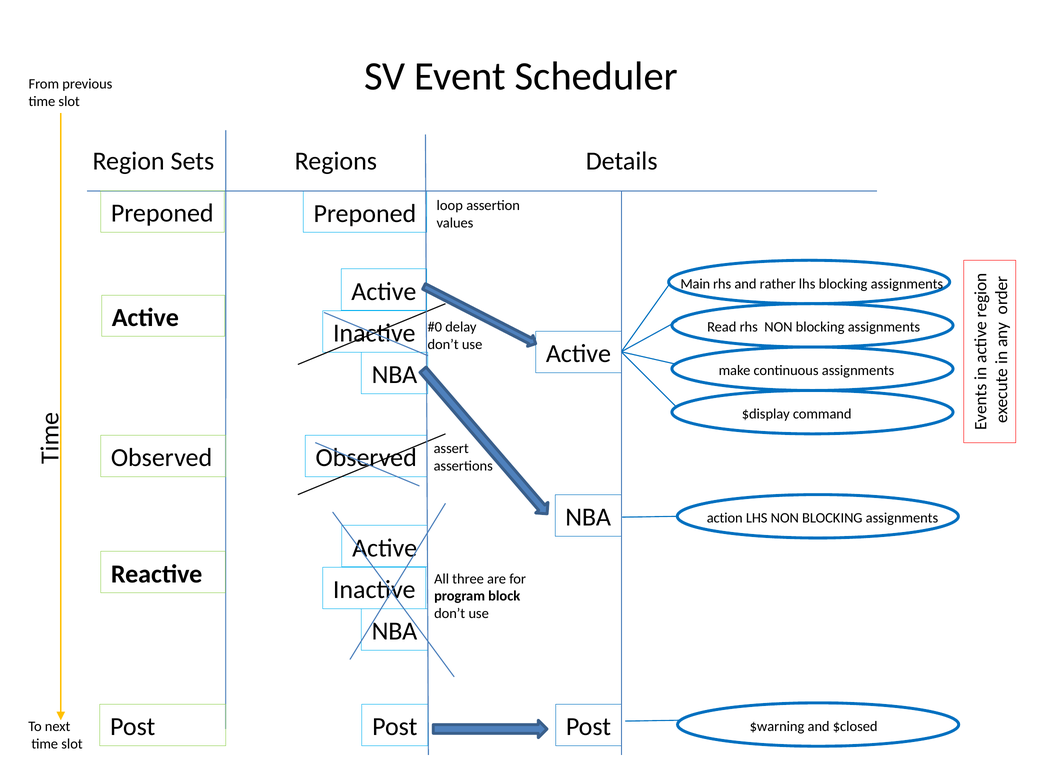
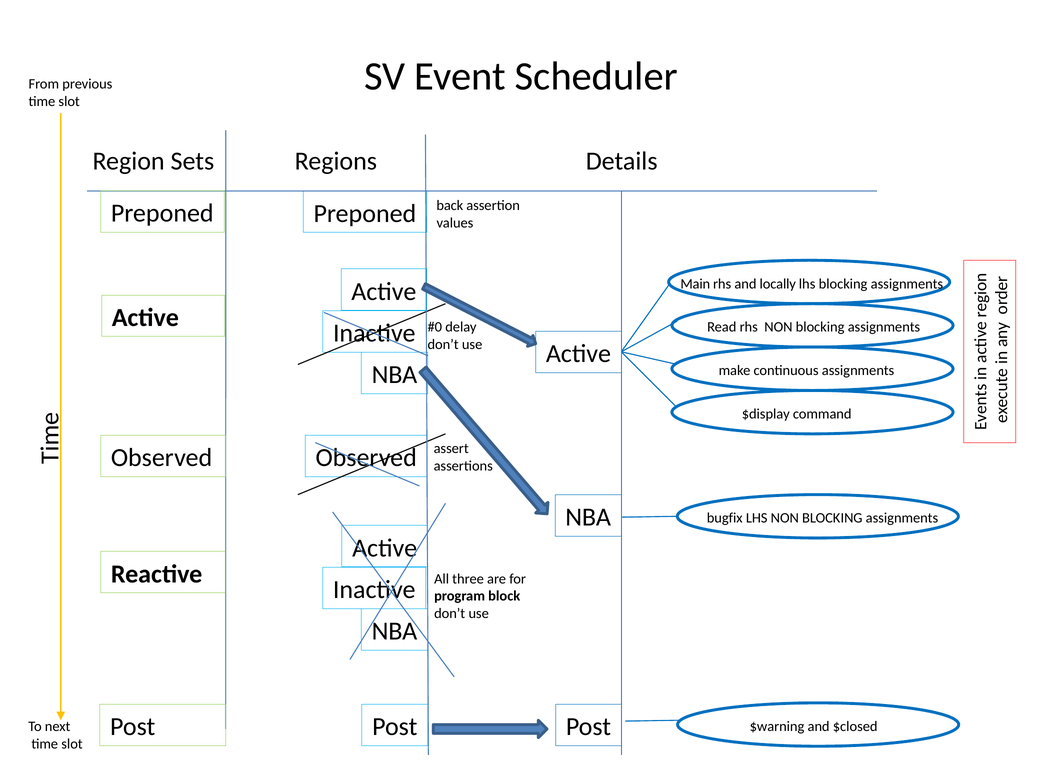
loop: loop -> back
rather: rather -> locally
action: action -> bugfix
